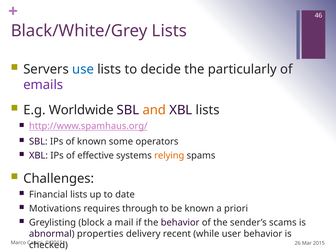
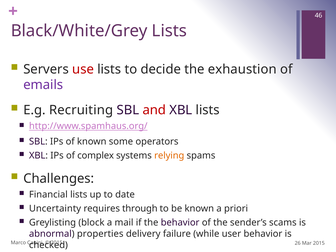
use colour: blue -> red
particularly: particularly -> exhaustion
Worldwide: Worldwide -> Recruiting
and colour: orange -> red
effective: effective -> complex
Motivations: Motivations -> Uncertainty
recent: recent -> failure
